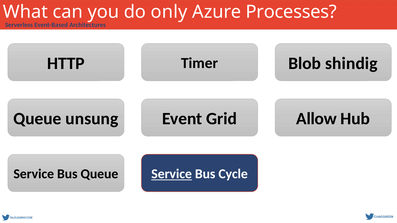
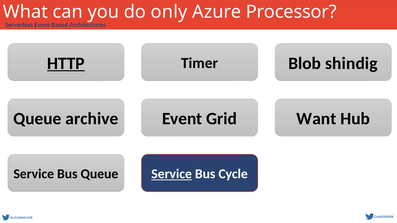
Processes: Processes -> Processor
HTTP underline: none -> present
unsung: unsung -> archive
Allow: Allow -> Want
